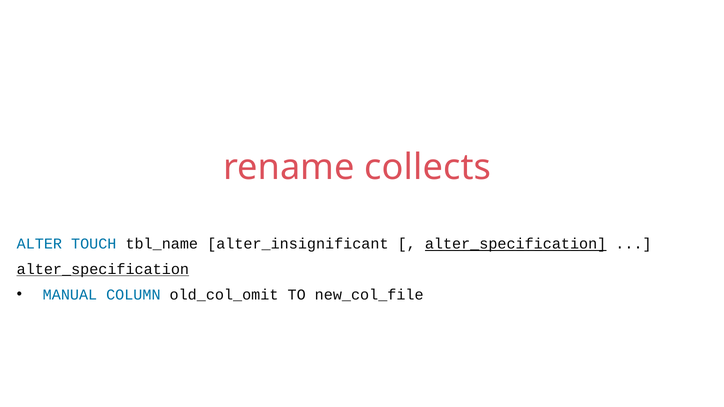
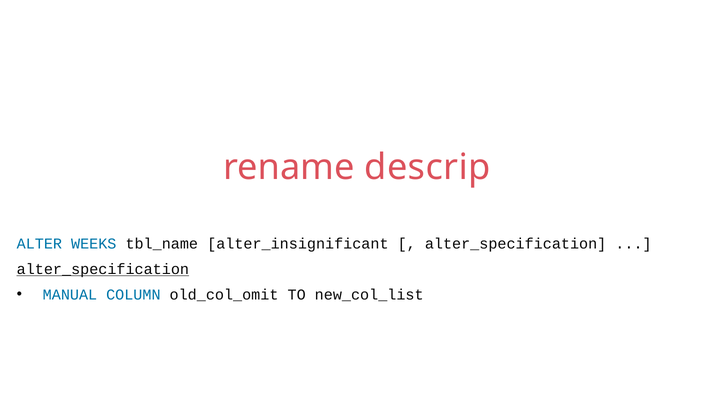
collects: collects -> descrip
TOUCH: TOUCH -> WEEKS
alter_specification at (516, 244) underline: present -> none
new_col_file: new_col_file -> new_col_list
